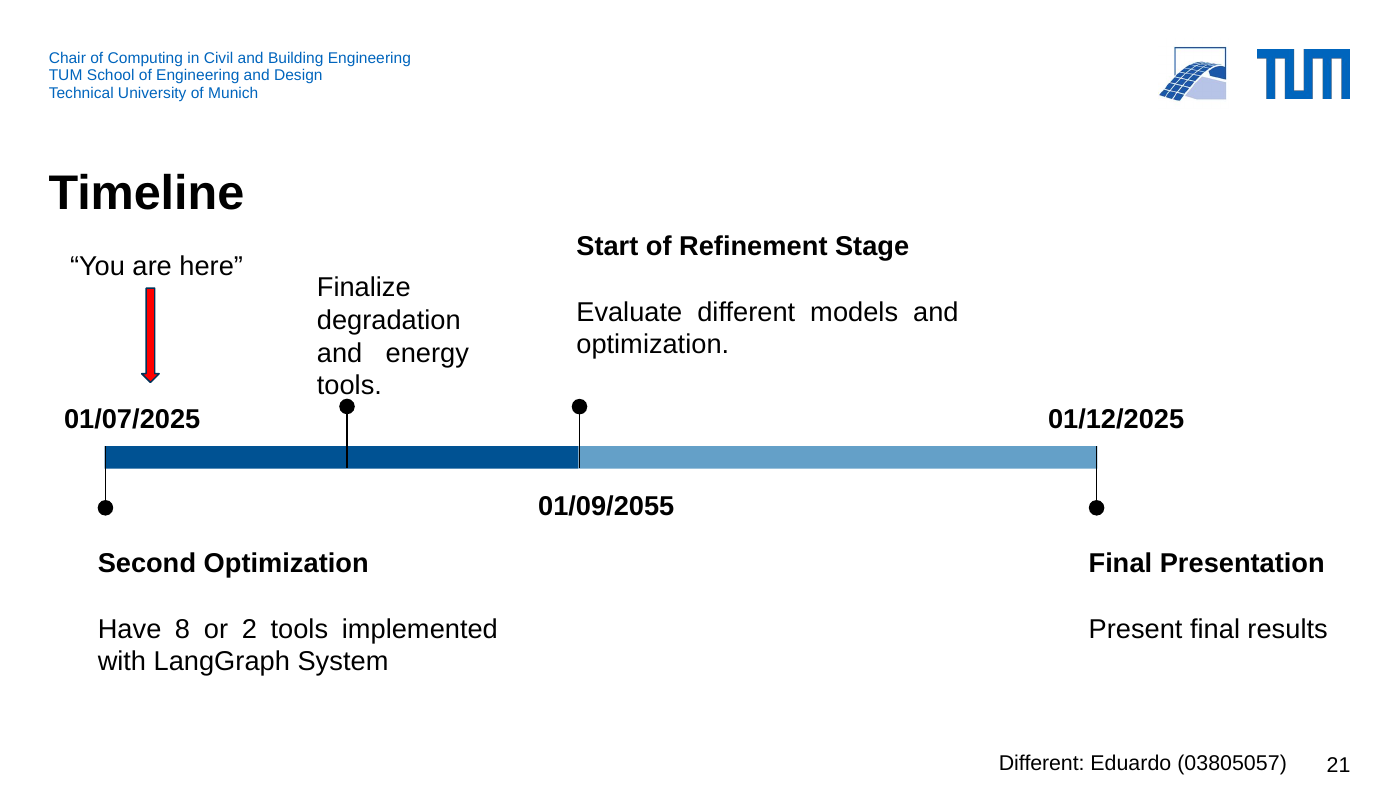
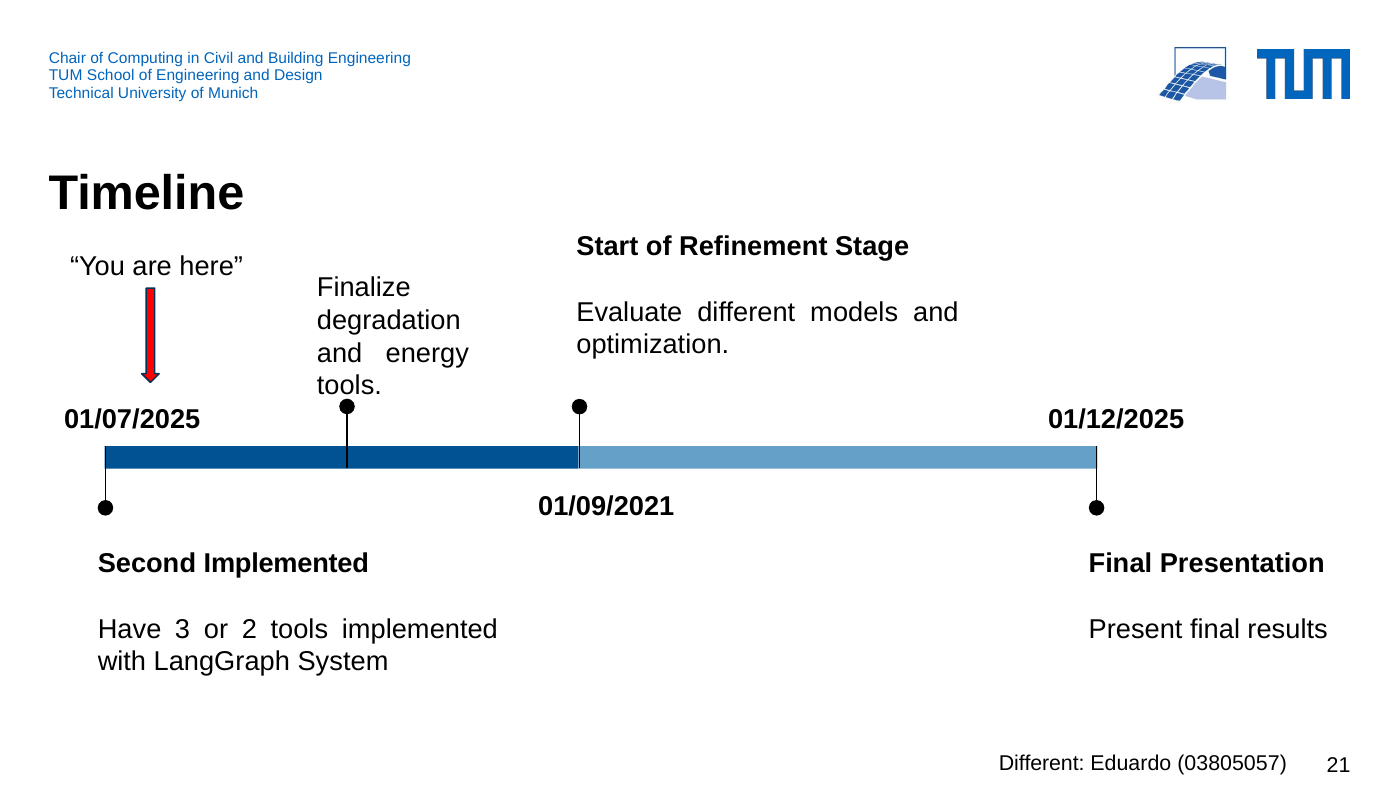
01/09/2055: 01/09/2055 -> 01/09/2021
Second Optimization: Optimization -> Implemented
8: 8 -> 3
